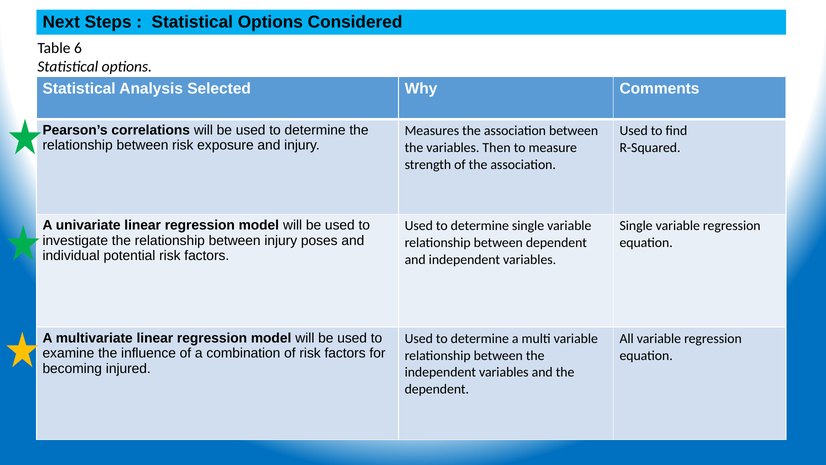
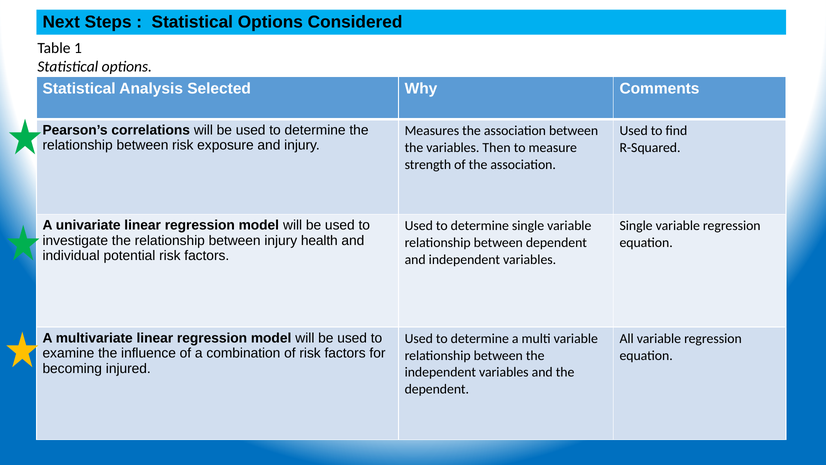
6: 6 -> 1
poses: poses -> health
